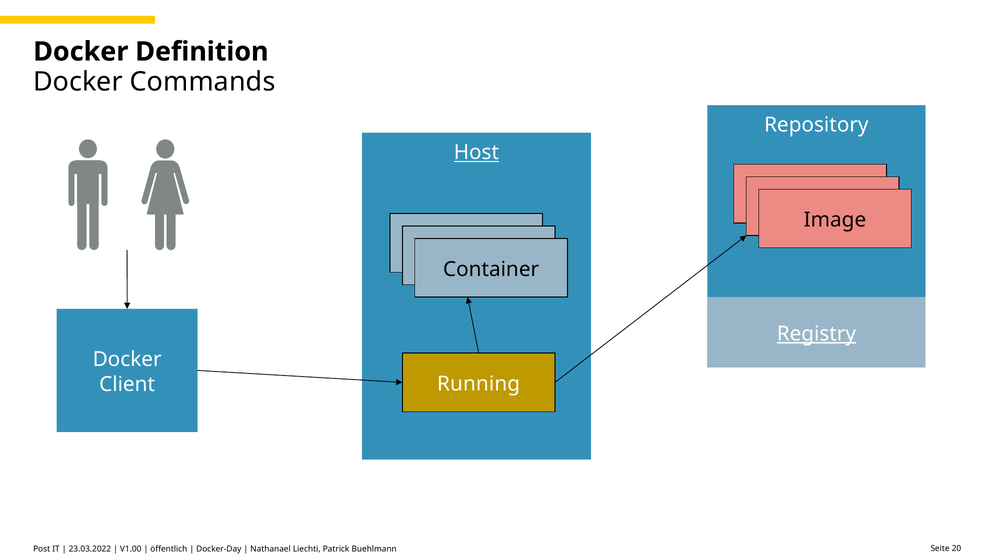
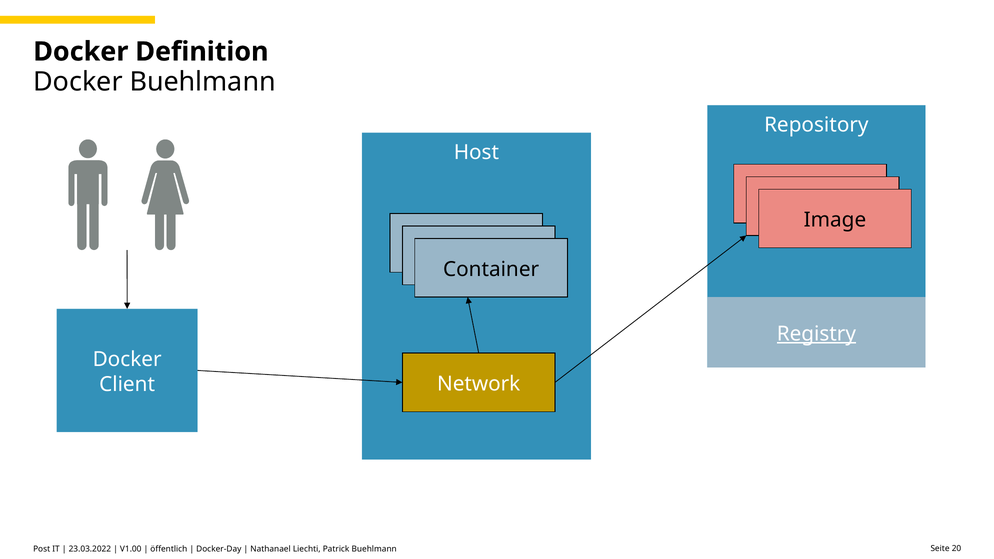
Docker Commands: Commands -> Buehlmann
Host underline: present -> none
Running: Running -> Network
